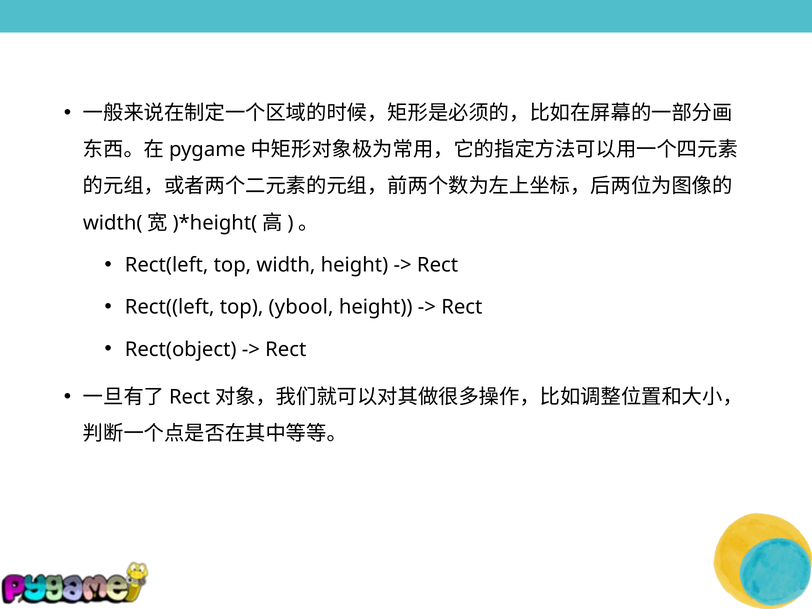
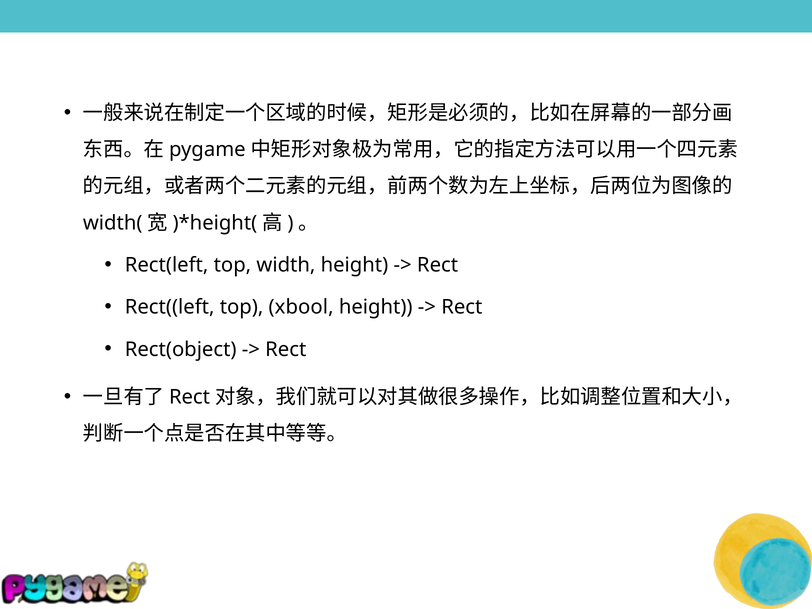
ybool: ybool -> xbool
